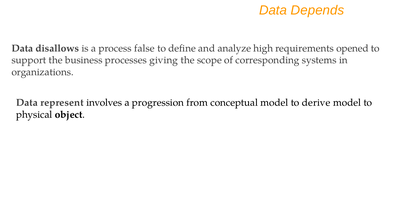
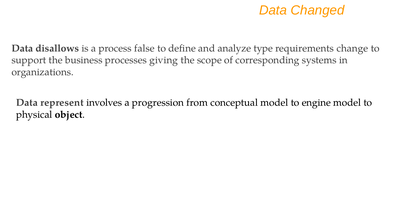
Depends: Depends -> Changed
high: high -> type
opened: opened -> change
derive: derive -> engine
